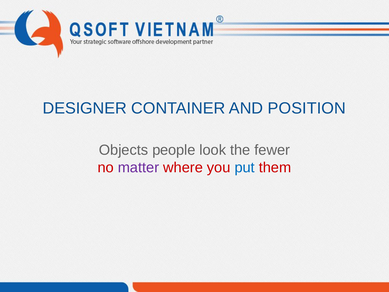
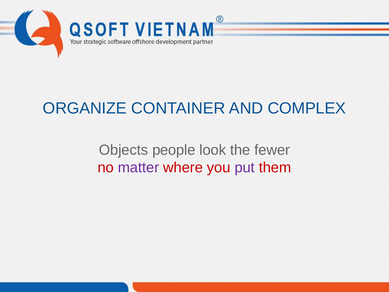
DESIGNER: DESIGNER -> ORGANIZE
POSITION: POSITION -> COMPLEX
put colour: blue -> purple
